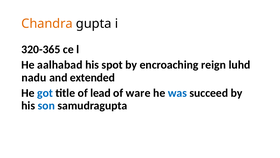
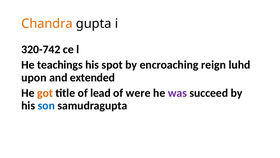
320-365: 320-365 -> 320-742
aalhabad: aalhabad -> teachings
nadu: nadu -> upon
got colour: blue -> orange
ware: ware -> were
was colour: blue -> purple
